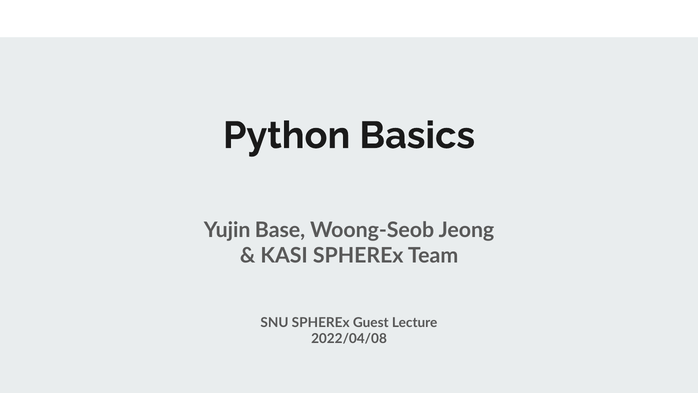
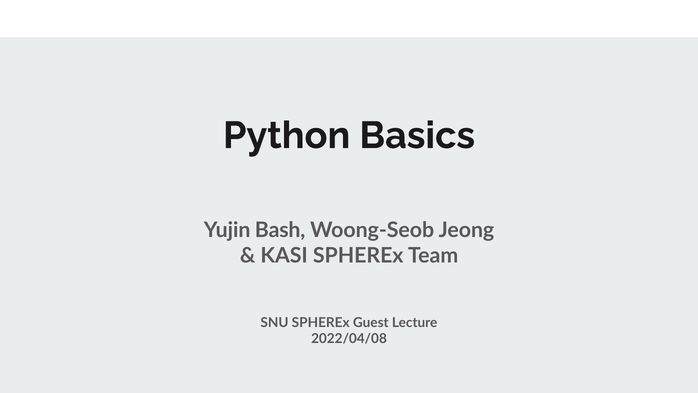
Base: Base -> Bash
